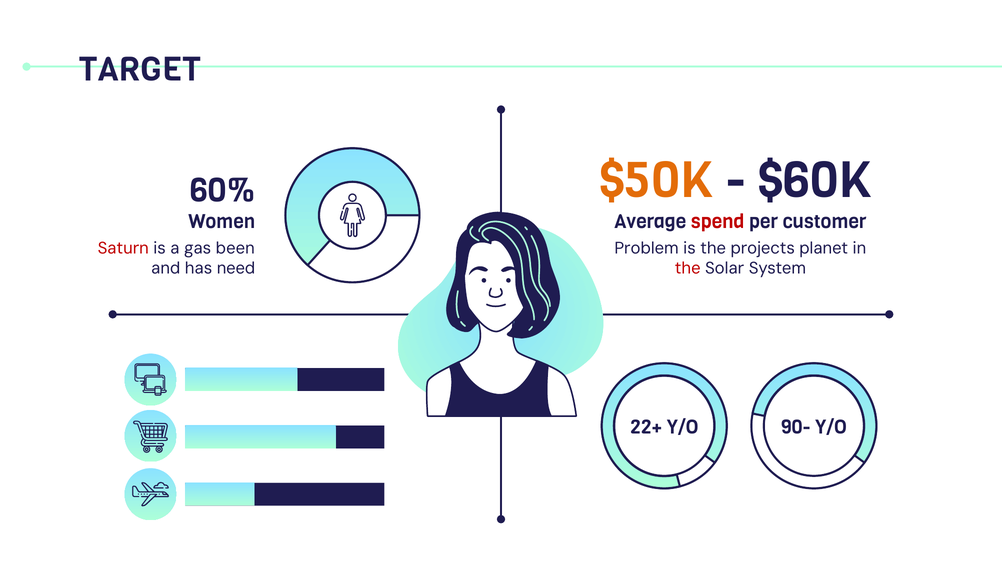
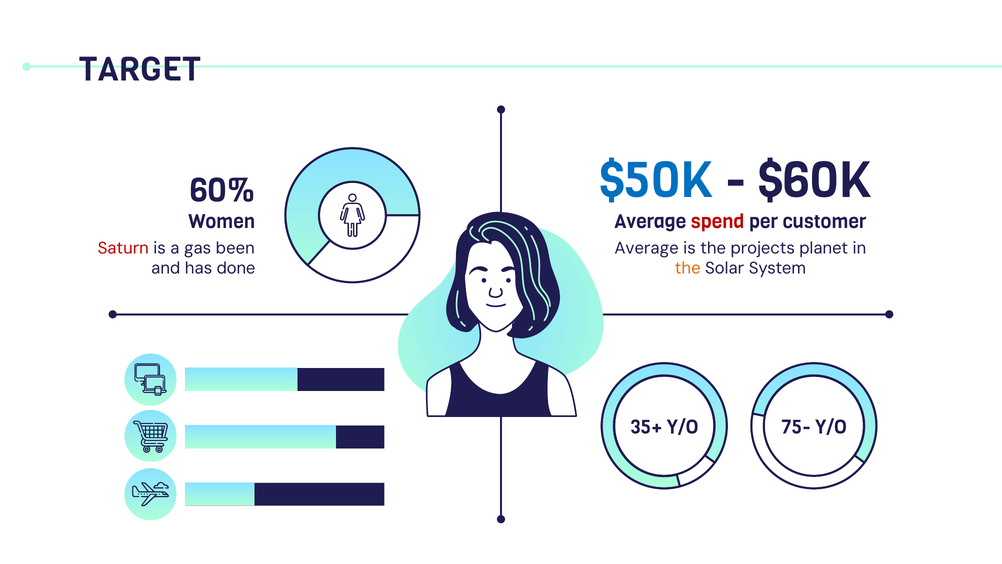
$50K colour: orange -> blue
Problem at (647, 248): Problem -> Average
need: need -> done
the at (688, 268) colour: red -> orange
22+: 22+ -> 35+
90-: 90- -> 75-
